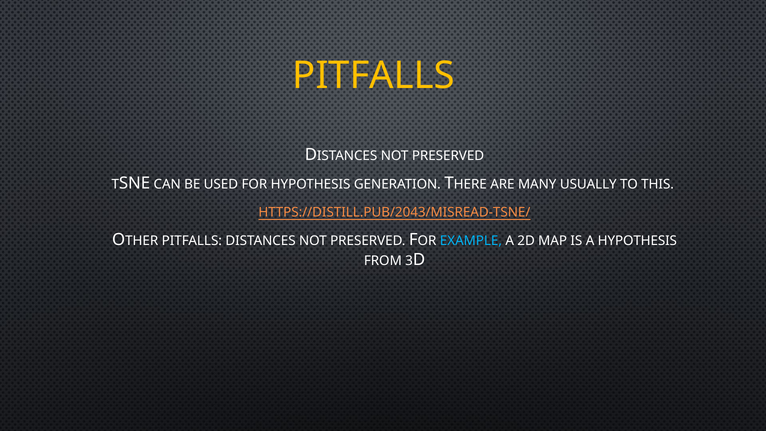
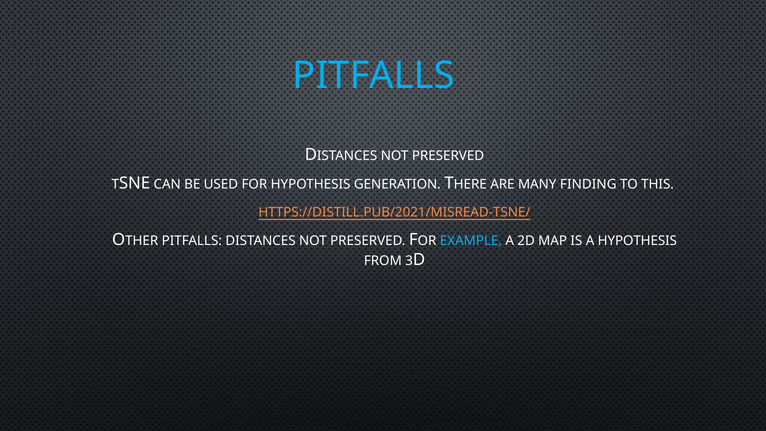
PITFALLS at (374, 76) colour: yellow -> light blue
USUALLY: USUALLY -> FINDING
HTTPS://DISTILL.PUB/2043/MISREAD-TSNE/: HTTPS://DISTILL.PUB/2043/MISREAD-TSNE/ -> HTTPS://DISTILL.PUB/2021/MISREAD-TSNE/
